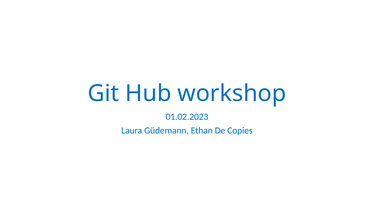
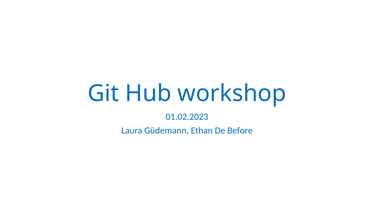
Copies: Copies -> Before
